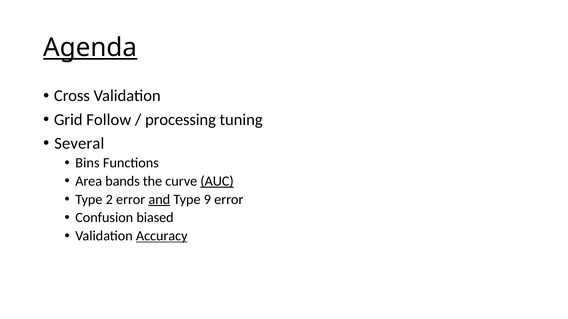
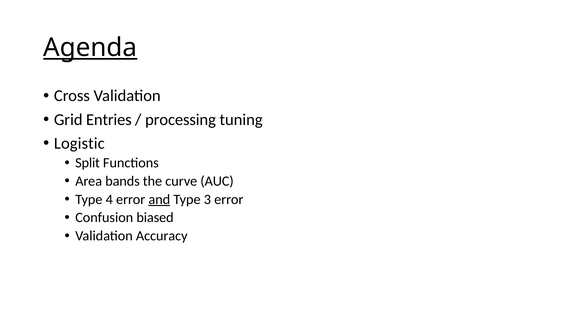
Follow: Follow -> Entries
Several: Several -> Logistic
Bins: Bins -> Split
AUC underline: present -> none
2: 2 -> 4
9: 9 -> 3
Accuracy underline: present -> none
